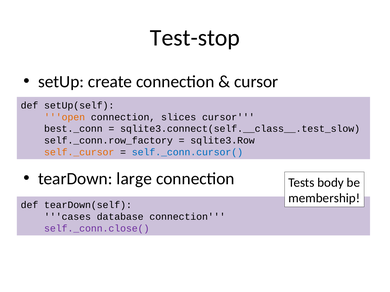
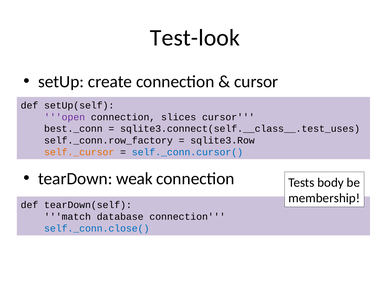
Test-stop: Test-stop -> Test-look
open colour: orange -> purple
sqlite3.connect(self.__class__.test_slow: sqlite3.connect(self.__class__.test_slow -> sqlite3.connect(self.__class__.test_uses
large: large -> weak
cases: cases -> match
self._conn.close( colour: purple -> blue
